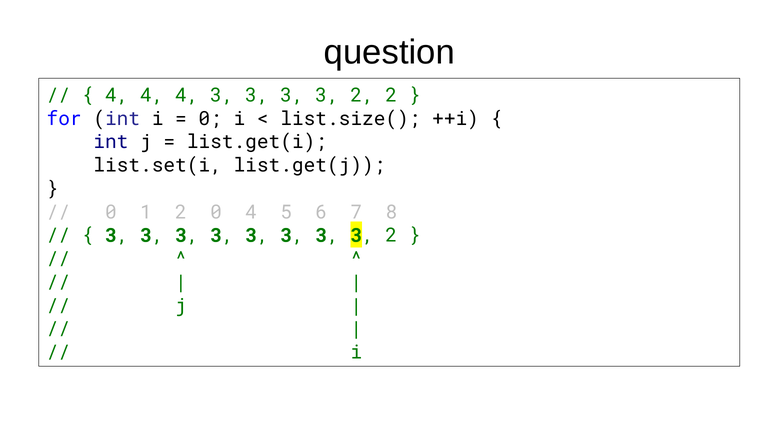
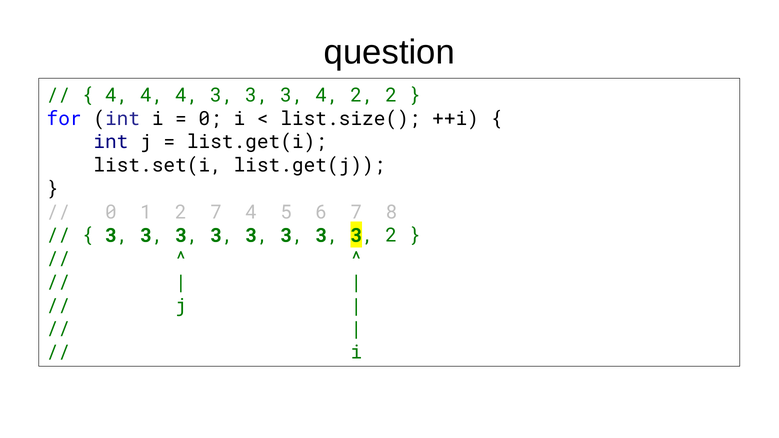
3 at (327, 95): 3 -> 4
2 0: 0 -> 7
